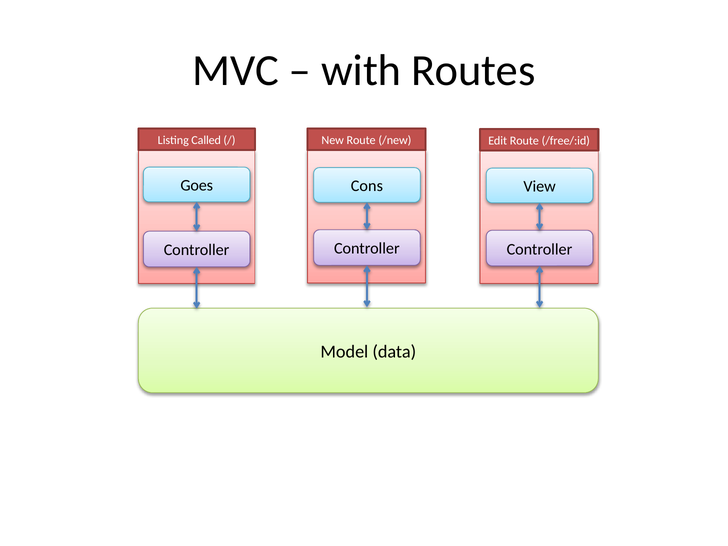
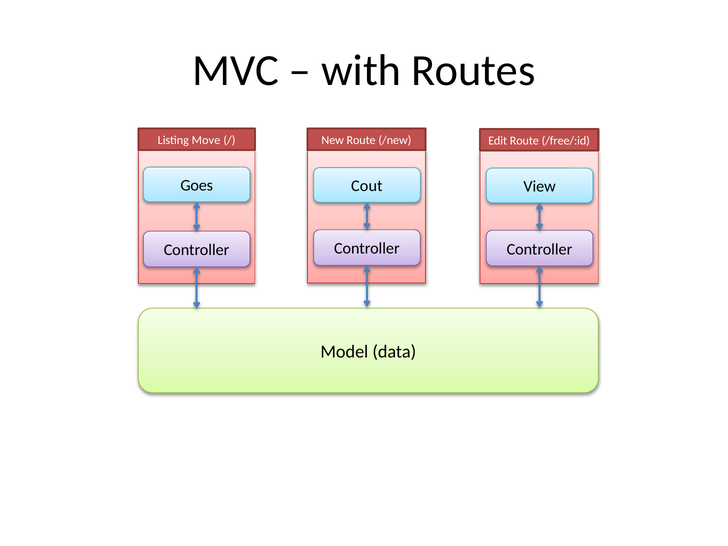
Called: Called -> Move
Cons: Cons -> Cout
